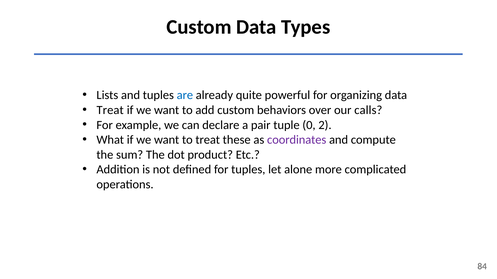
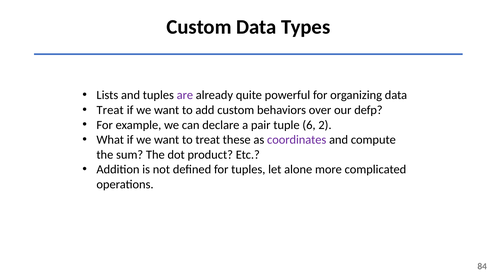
are colour: blue -> purple
calls: calls -> defp
0: 0 -> 6
